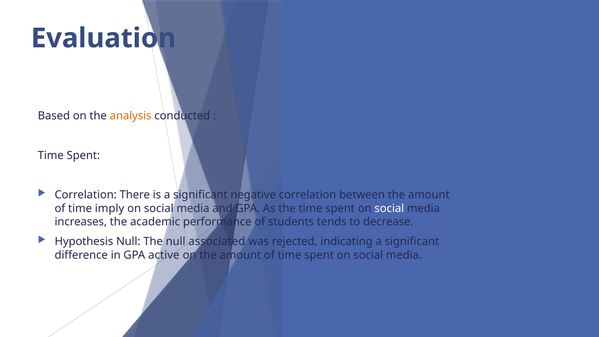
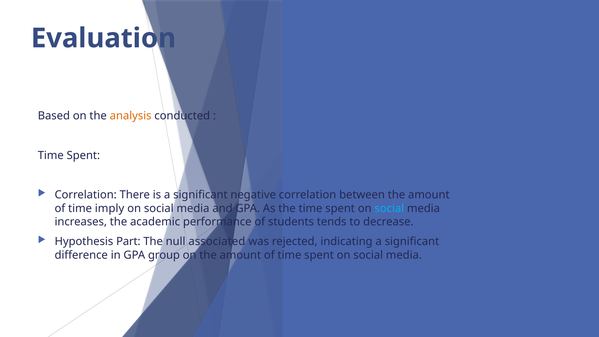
social at (389, 208) colour: white -> light blue
Hypothesis Null: Null -> Part
active: active -> group
